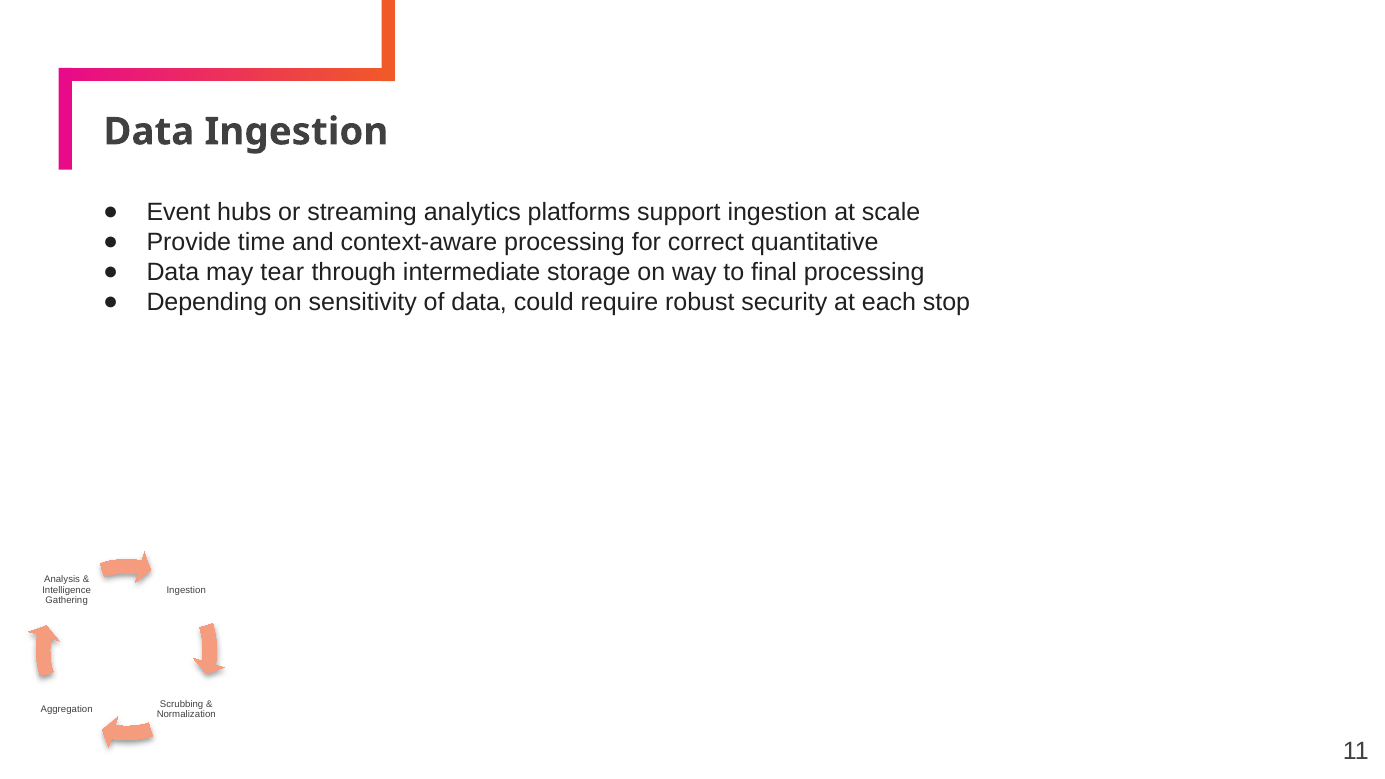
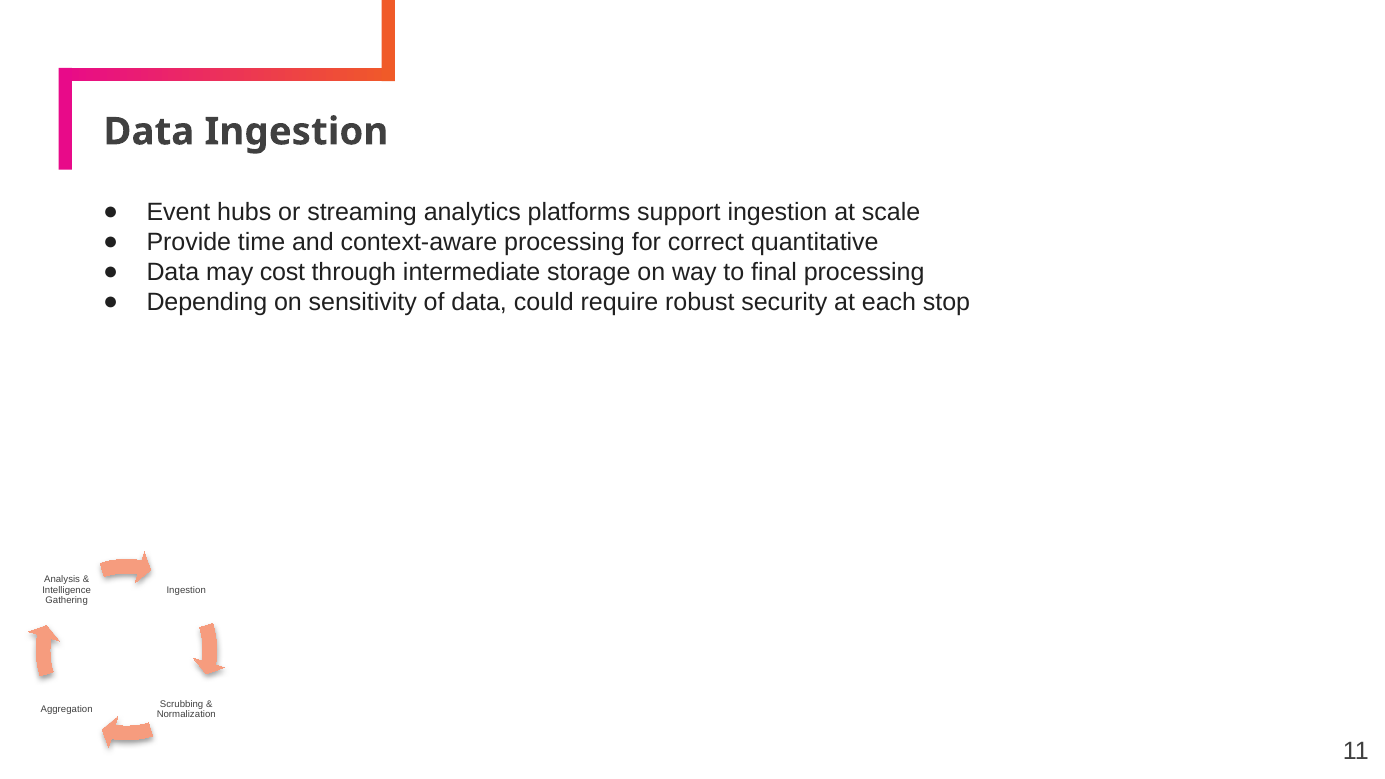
tear: tear -> cost
